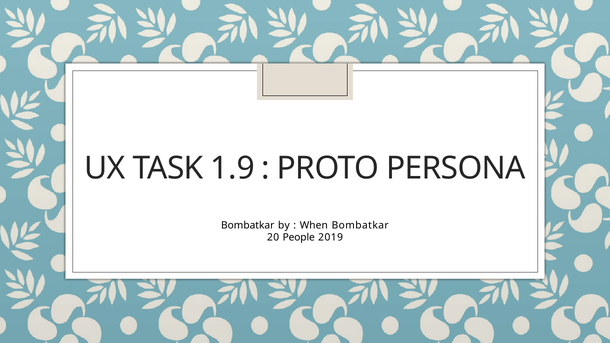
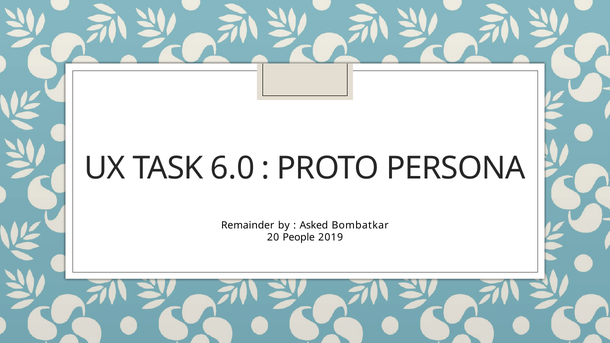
1.9: 1.9 -> 6.0
Bombatkar at (248, 225): Bombatkar -> Remainder
When: When -> Asked
